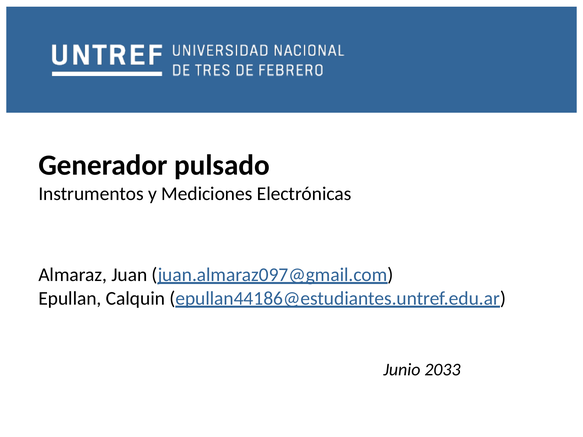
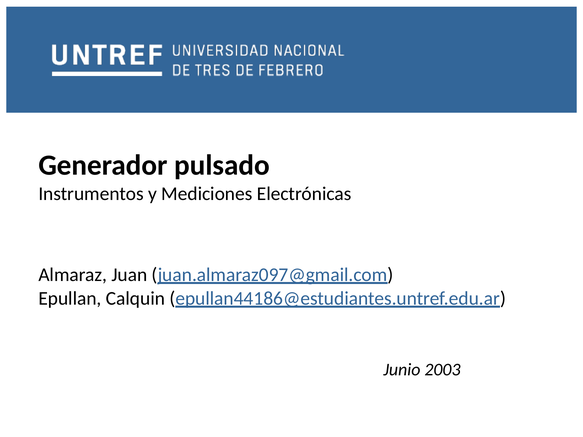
2033: 2033 -> 2003
